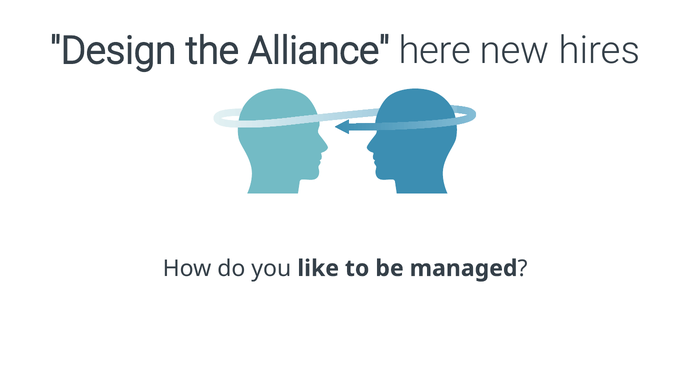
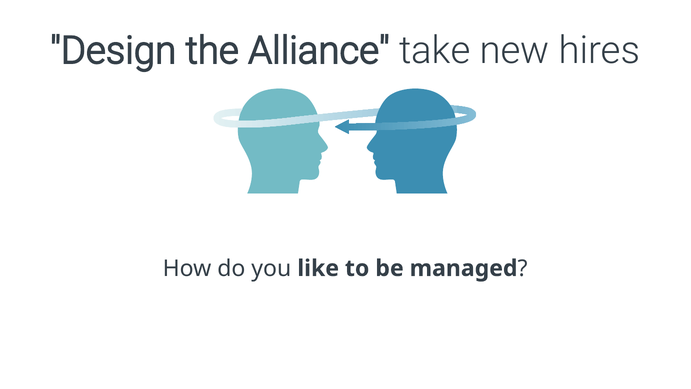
here: here -> take
